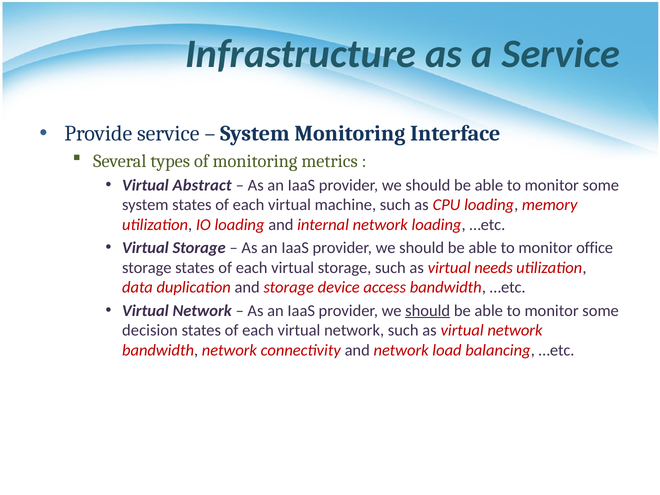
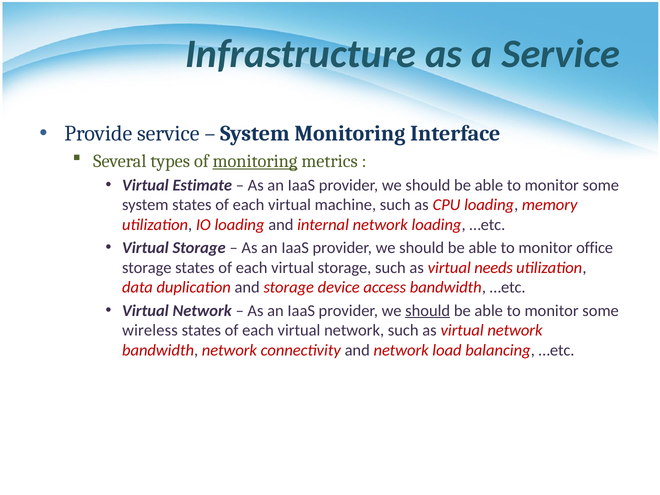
monitoring at (255, 161) underline: none -> present
Abstract: Abstract -> Estimate
decision: decision -> wireless
